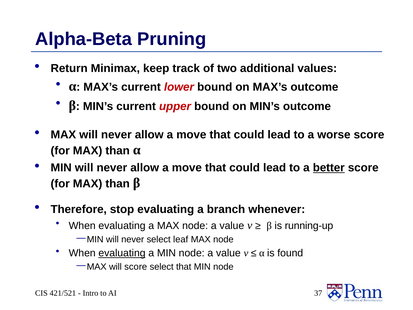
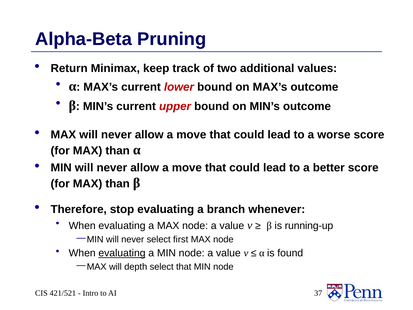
better underline: present -> none
leaf: leaf -> first
will score: score -> depth
